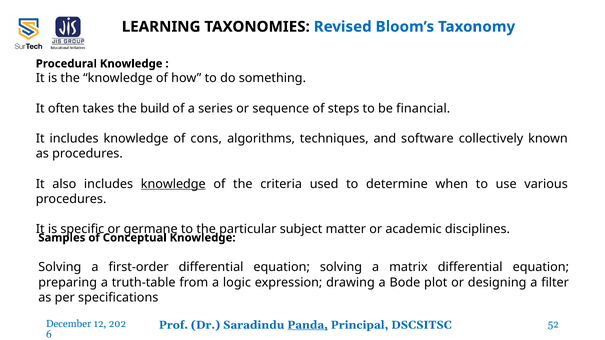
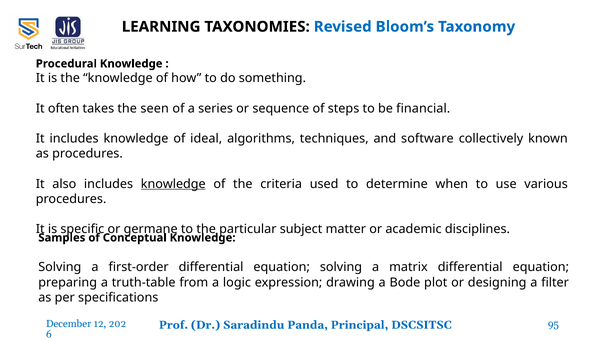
build: build -> seen
cons: cons -> ideal
Panda underline: present -> none
52: 52 -> 95
